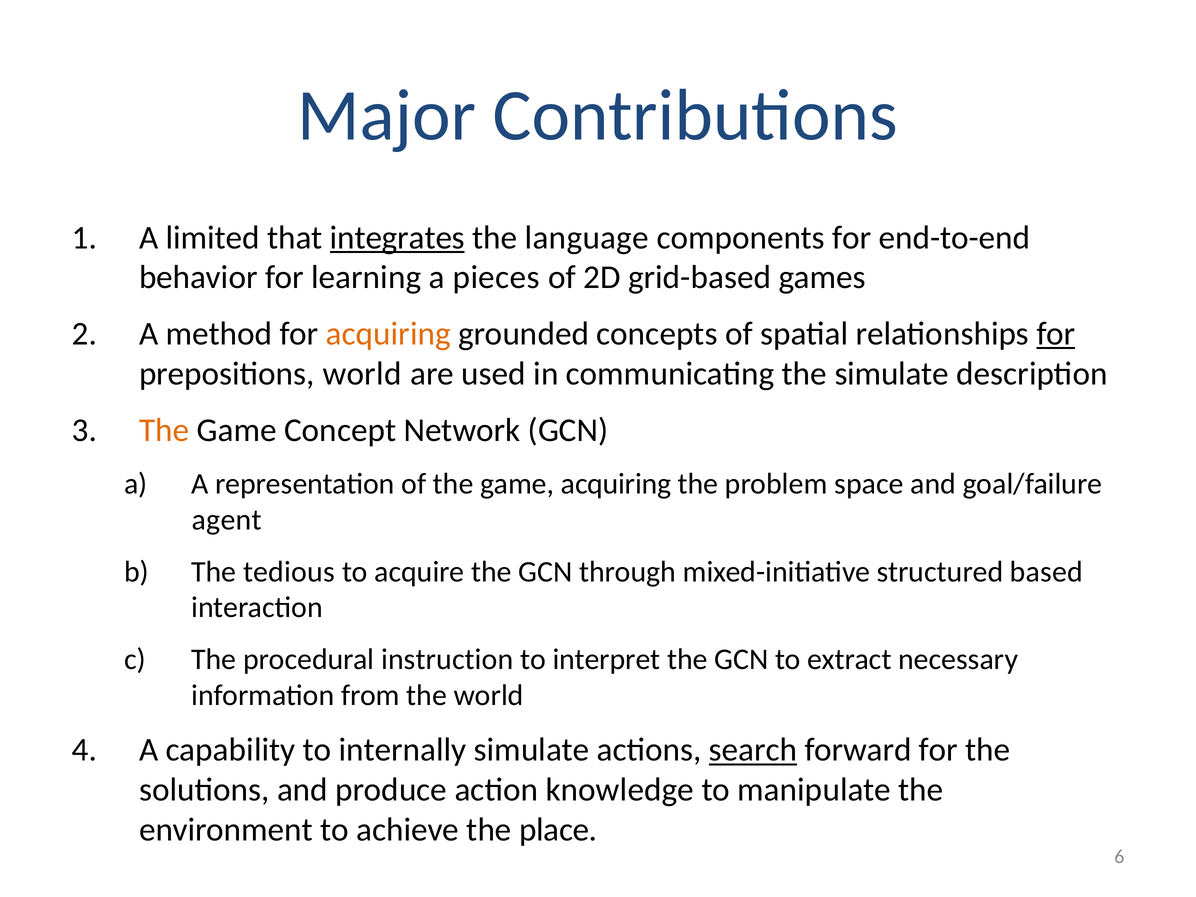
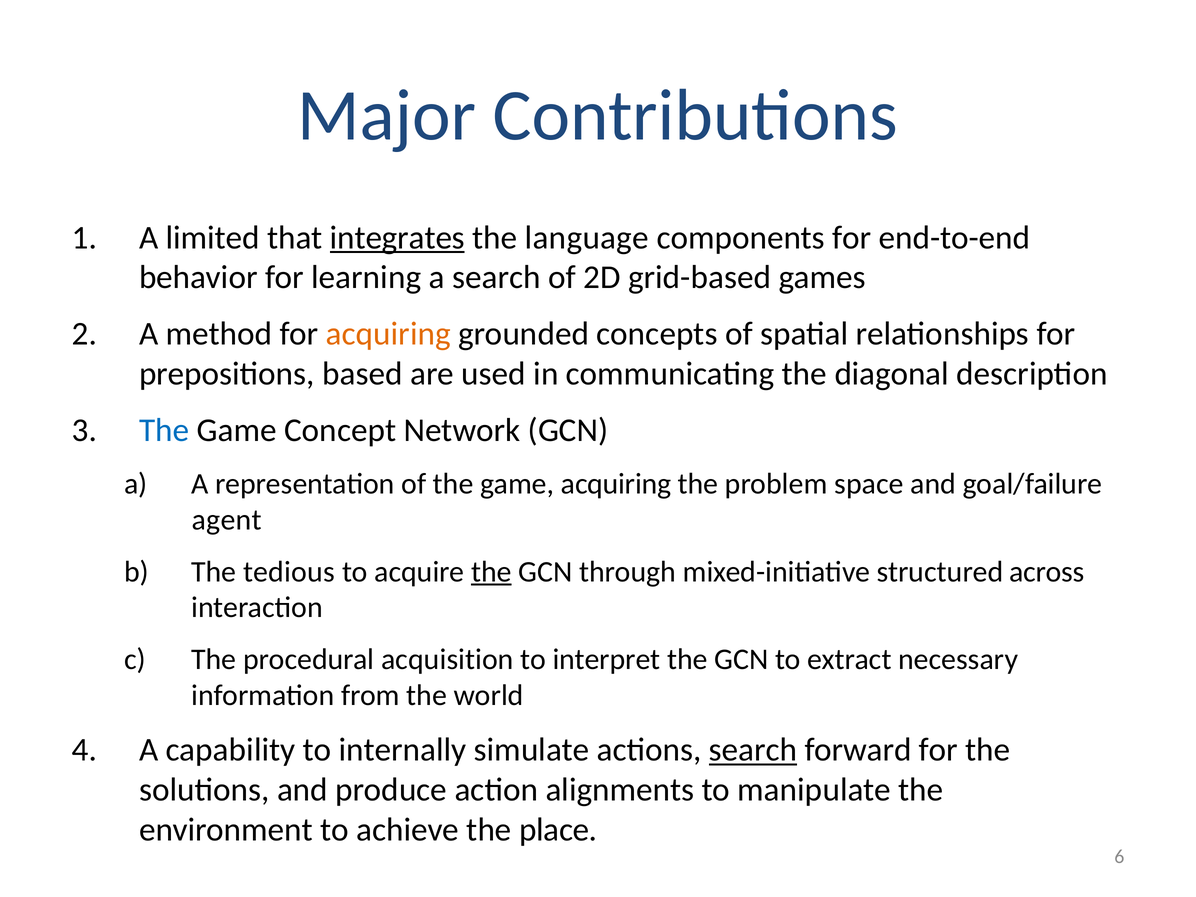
a pieces: pieces -> search
for at (1056, 334) underline: present -> none
prepositions world: world -> based
the simulate: simulate -> diagonal
The at (164, 430) colour: orange -> blue
the at (491, 572) underline: none -> present
based: based -> across
instruction: instruction -> acquisition
knowledge: knowledge -> alignments
